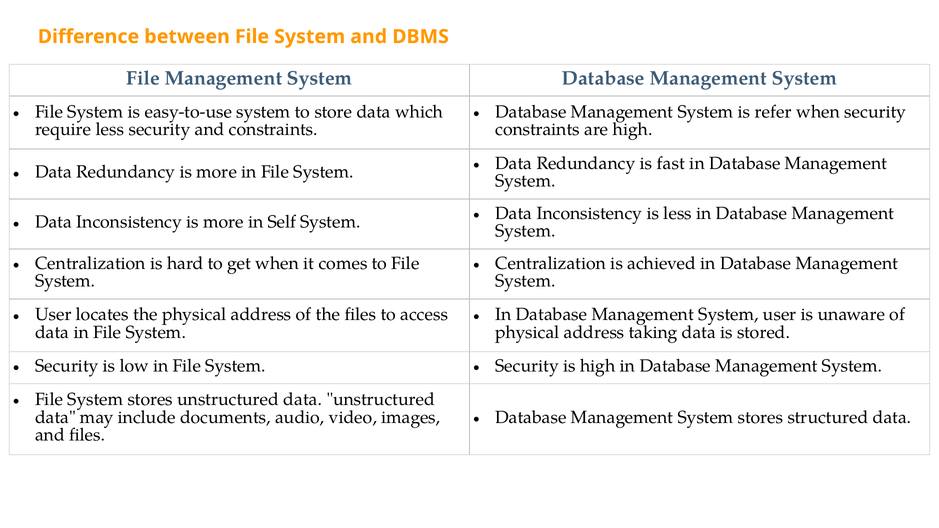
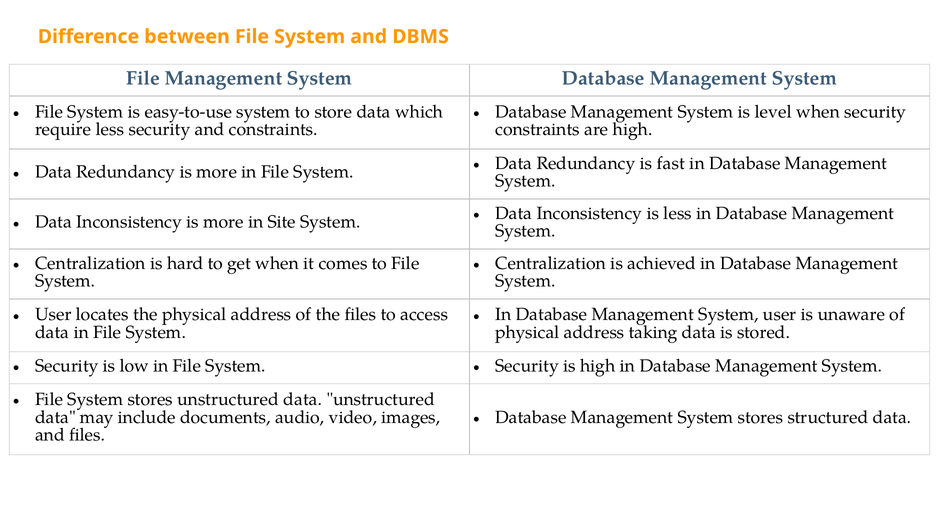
refer: refer -> level
Self: Self -> Site
